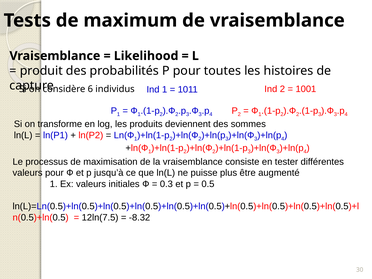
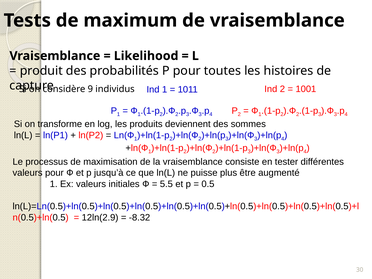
6: 6 -> 9
0.3: 0.3 -> 5.5
12ln(7.5: 12ln(7.5 -> 12ln(2.9
